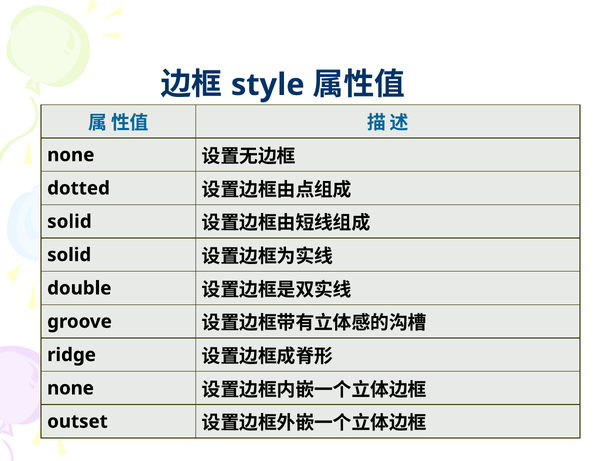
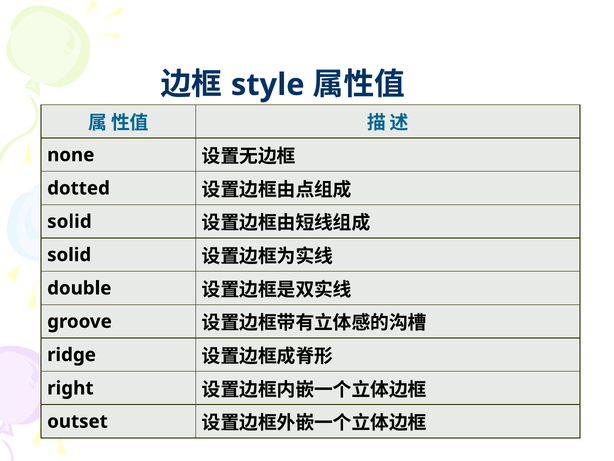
none at (70, 388): none -> right
